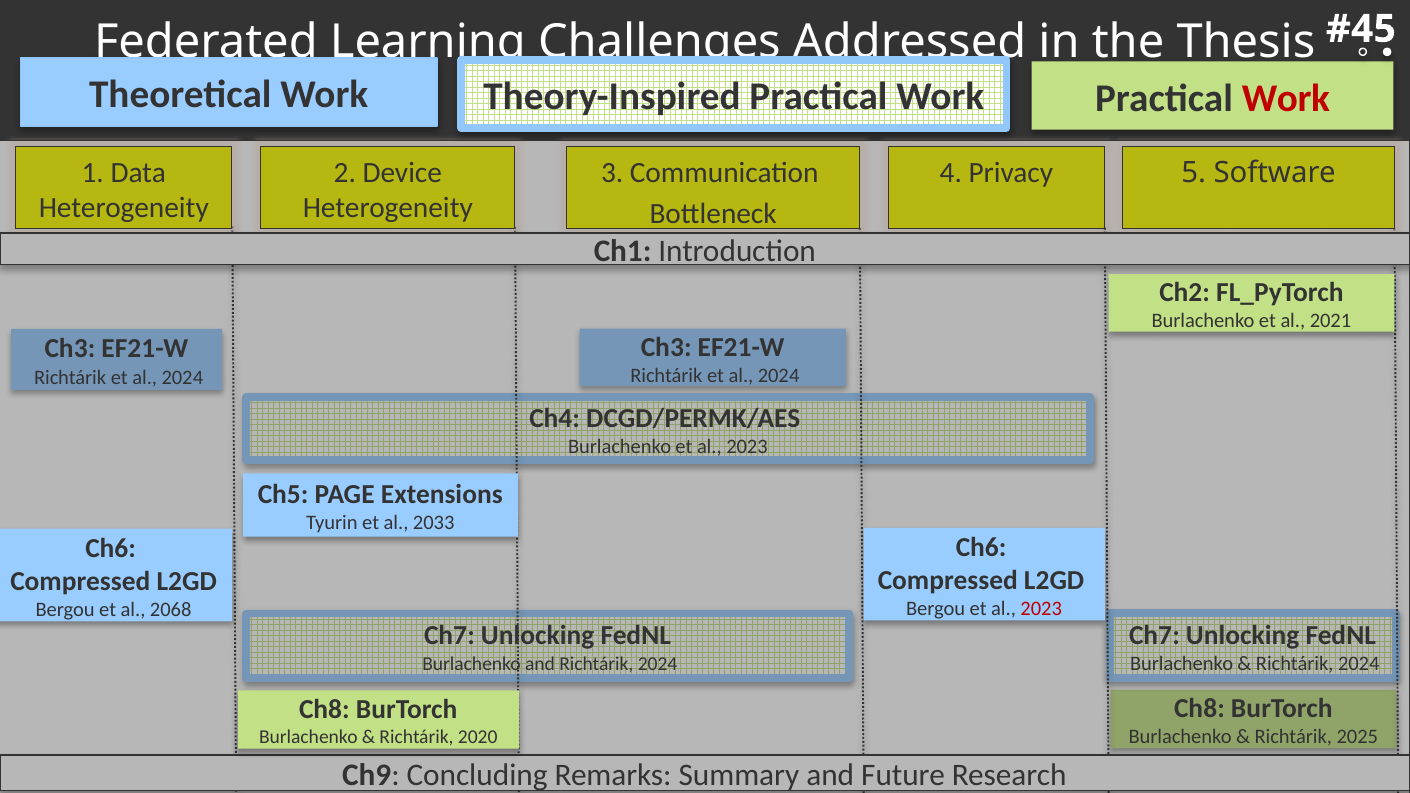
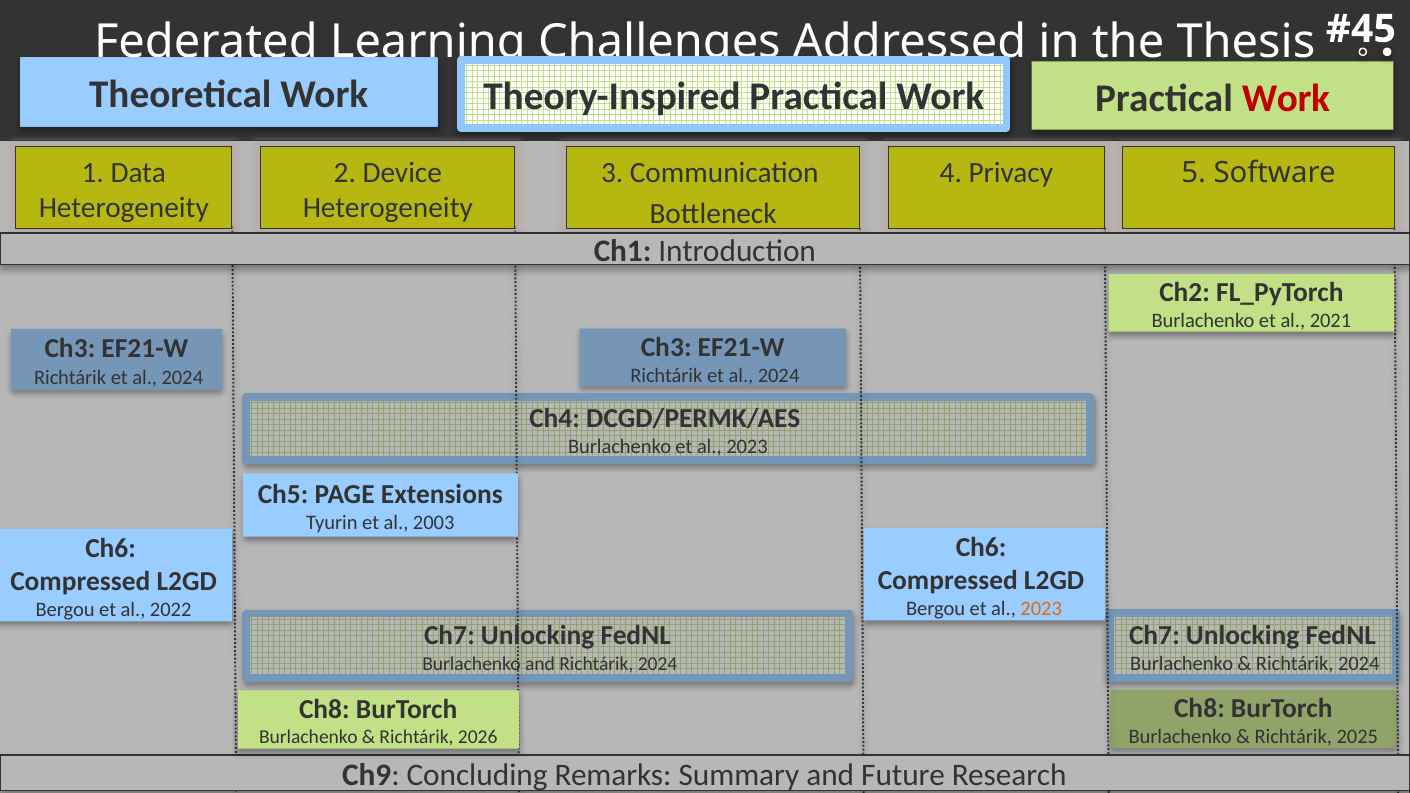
2033: 2033 -> 2003
2023 at (1041, 609) colour: red -> orange
2068: 2068 -> 2022
2020: 2020 -> 2026
